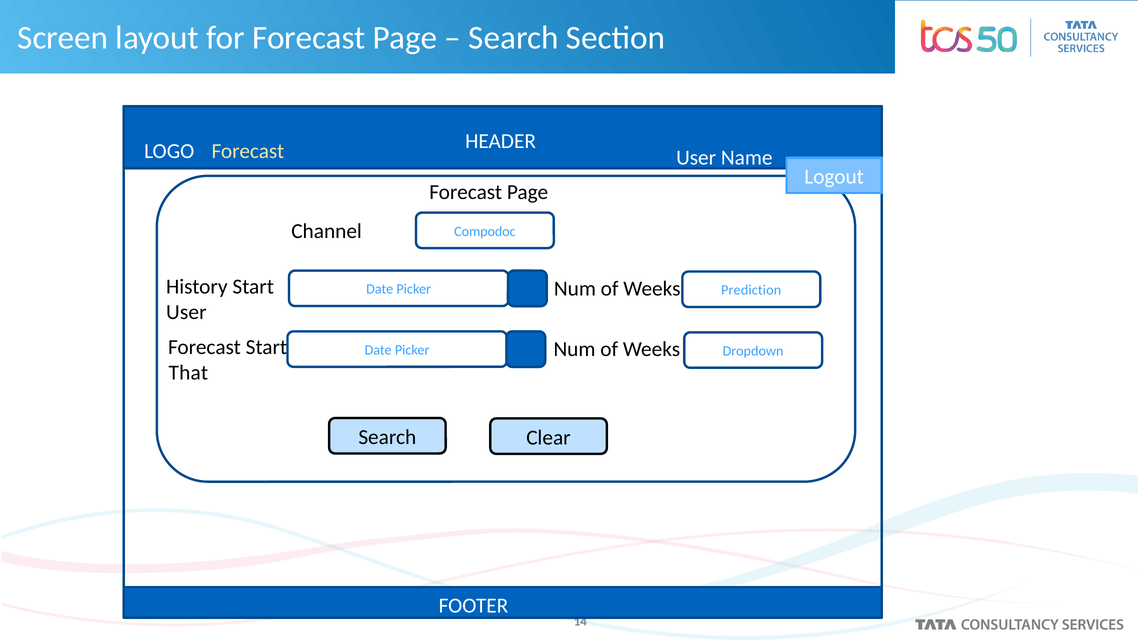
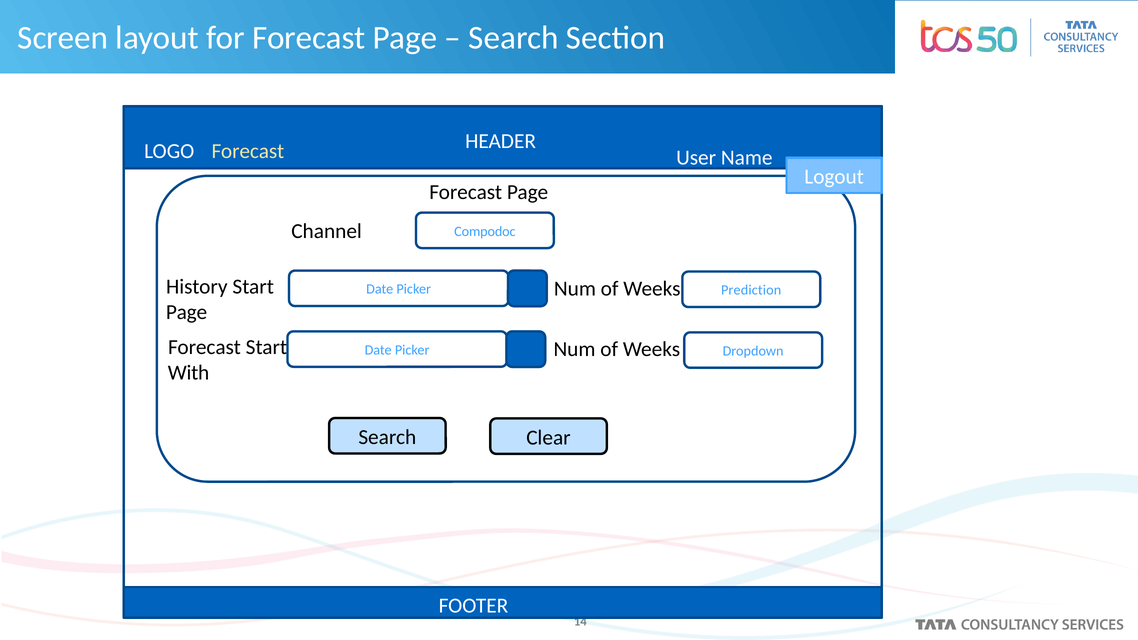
User at (186, 312): User -> Page
That: That -> With
